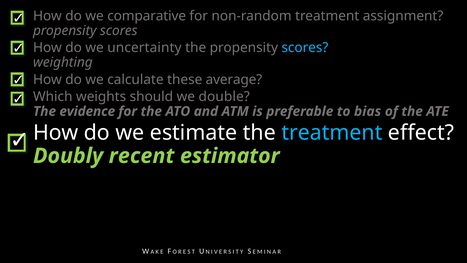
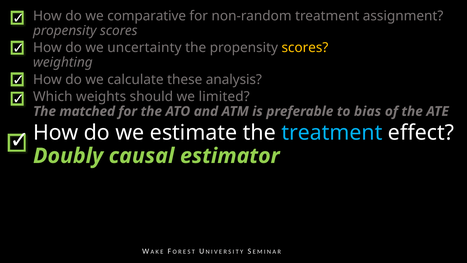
scores at (305, 48) colour: light blue -> yellow
average: average -> analysis
double: double -> limited
evidence: evidence -> matched
recent: recent -> causal
